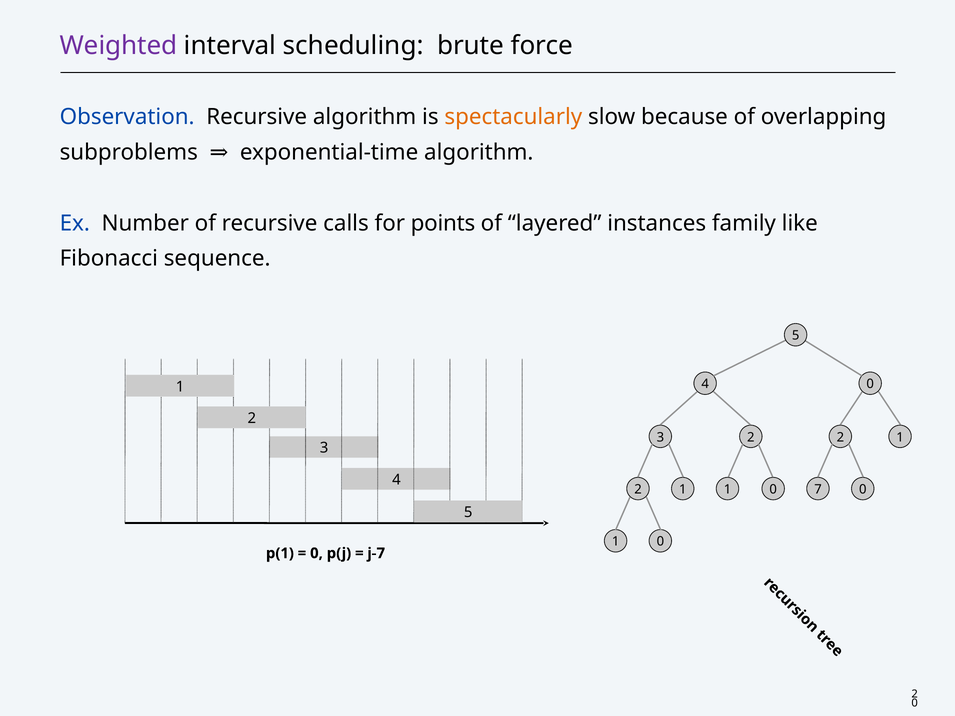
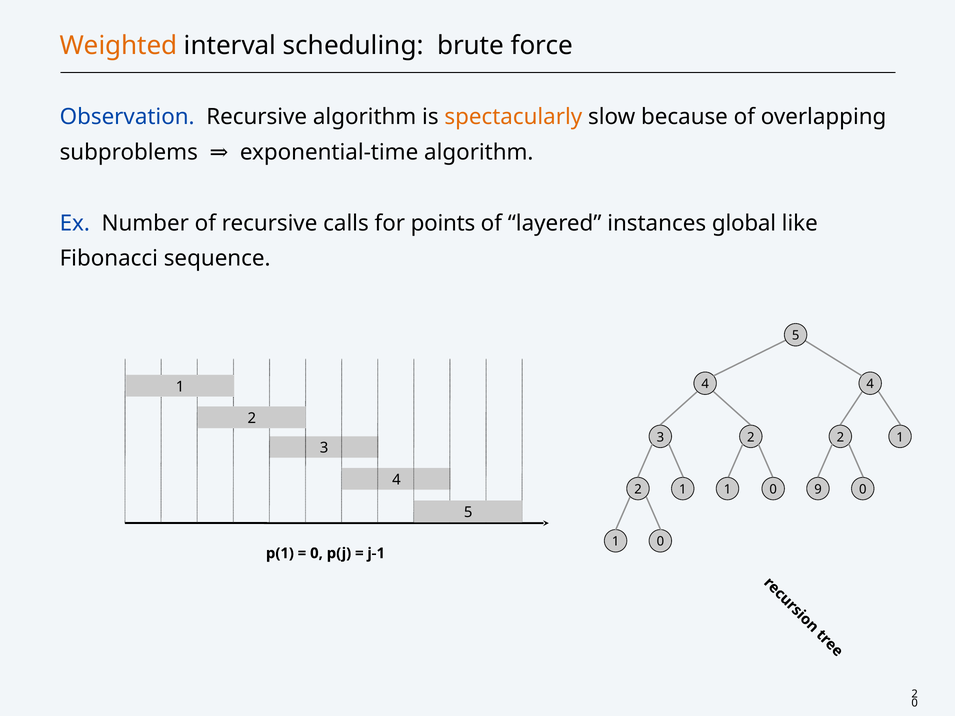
Weighted colour: purple -> orange
family: family -> global
4 0: 0 -> 4
7: 7 -> 9
j-7: j-7 -> j-1
